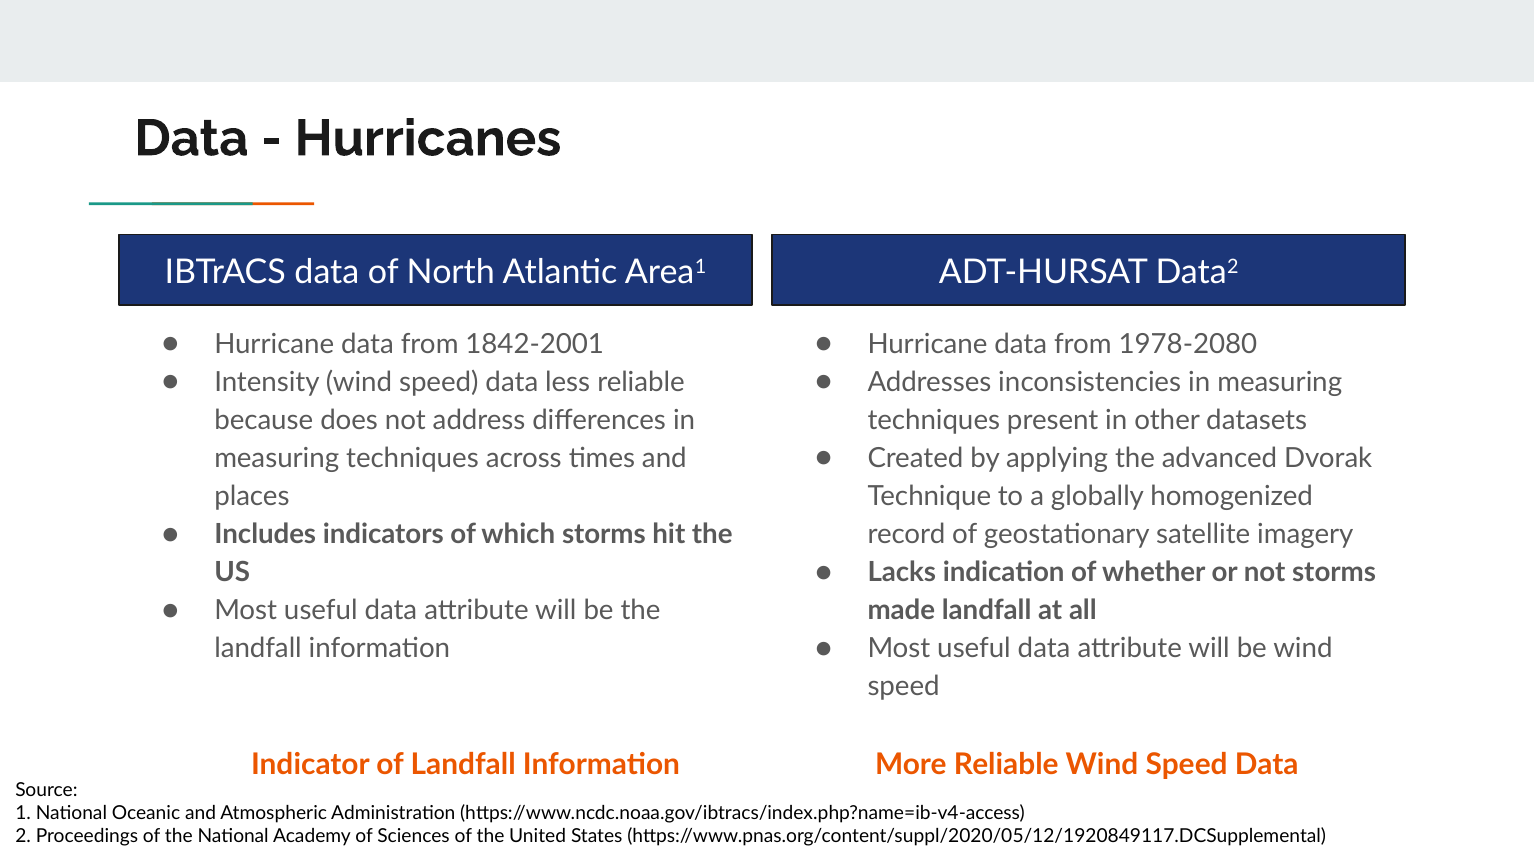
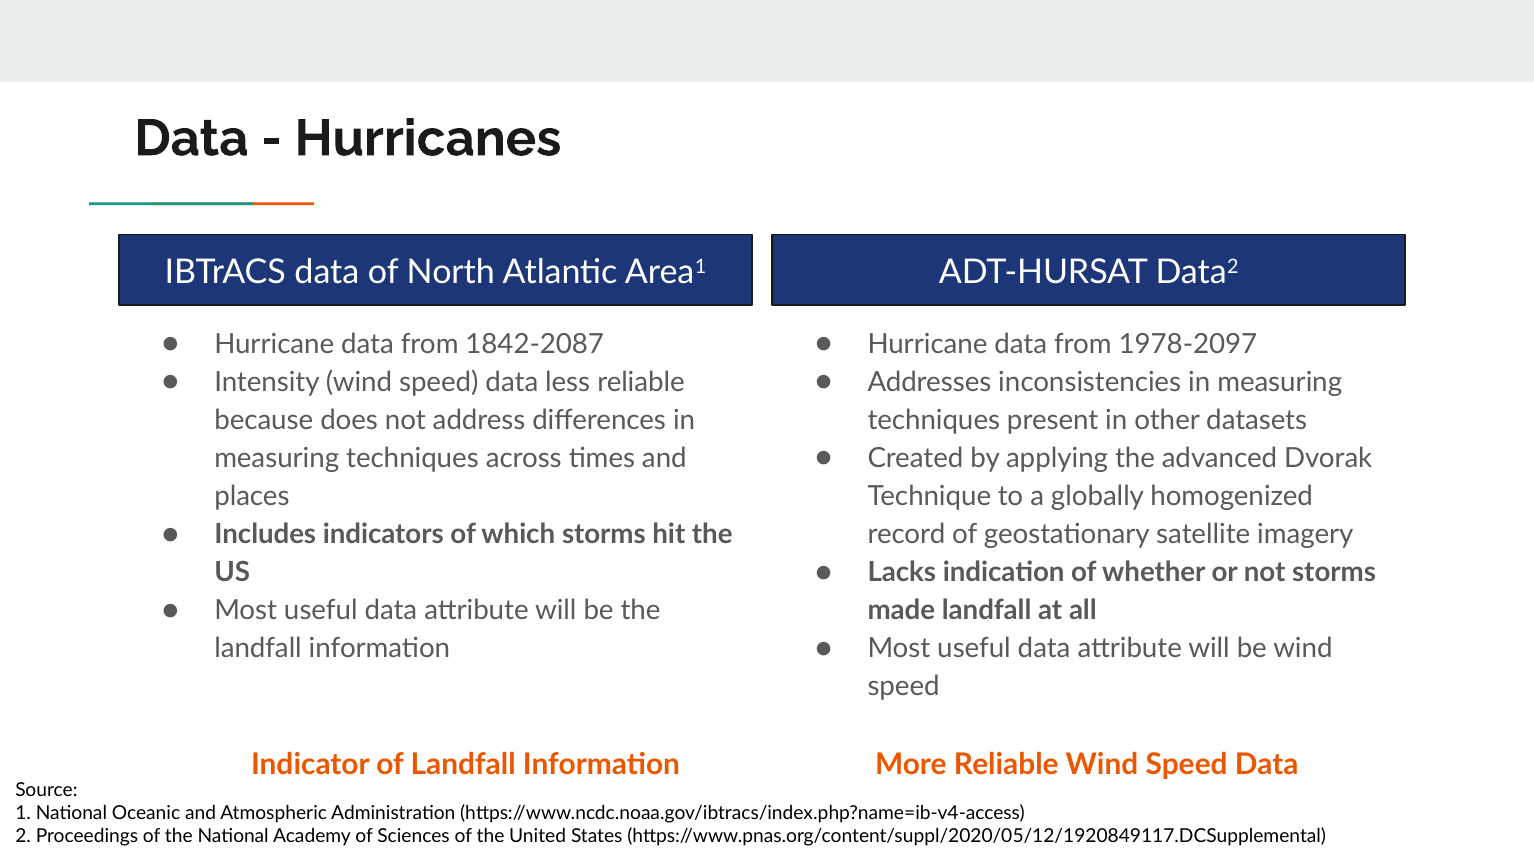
1842-2001: 1842-2001 -> 1842-2087
1978-2080: 1978-2080 -> 1978-2097
